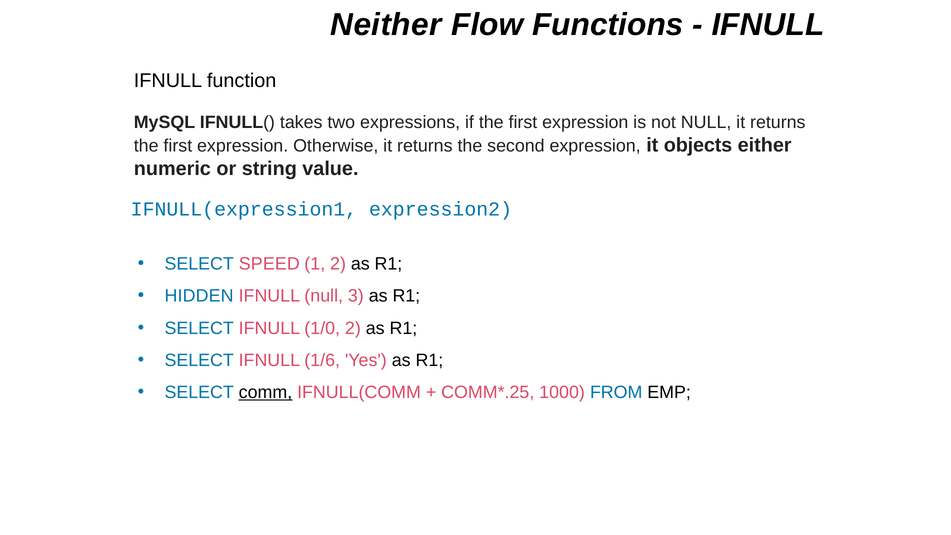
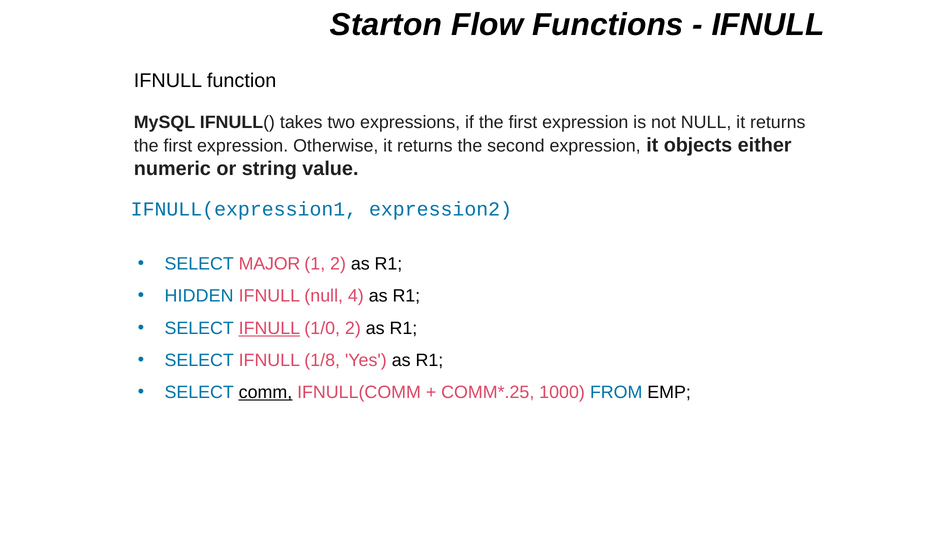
Neither: Neither -> Starton
SPEED: SPEED -> MAJOR
3: 3 -> 4
IFNULL at (269, 328) underline: none -> present
1/6: 1/6 -> 1/8
